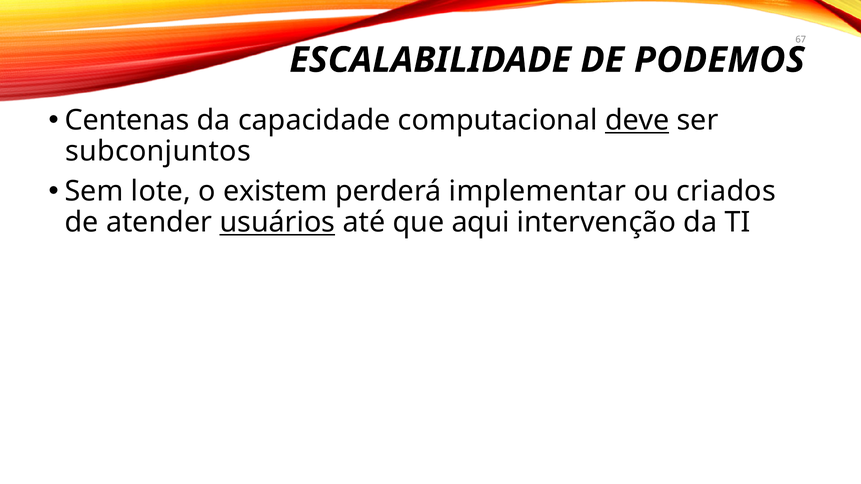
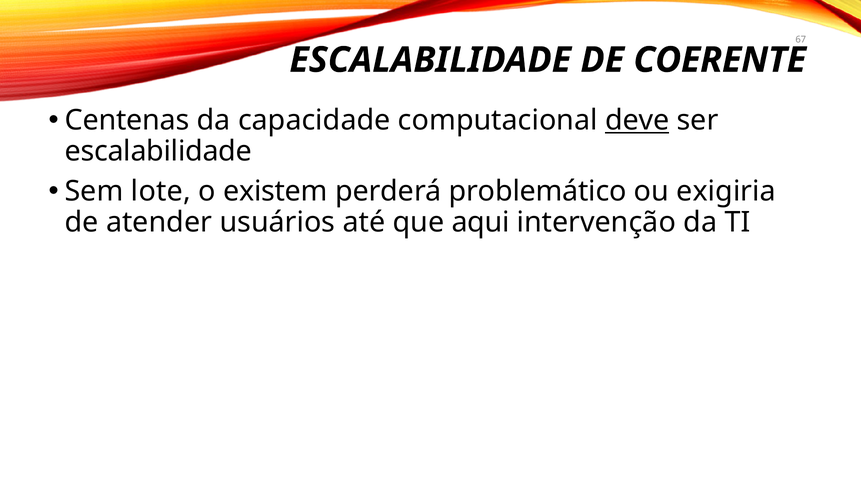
PODEMOS: PODEMOS -> COERENTE
subconjuntos at (158, 152): subconjuntos -> escalabilidade
implementar: implementar -> problemático
criados: criados -> exigiria
usuários underline: present -> none
